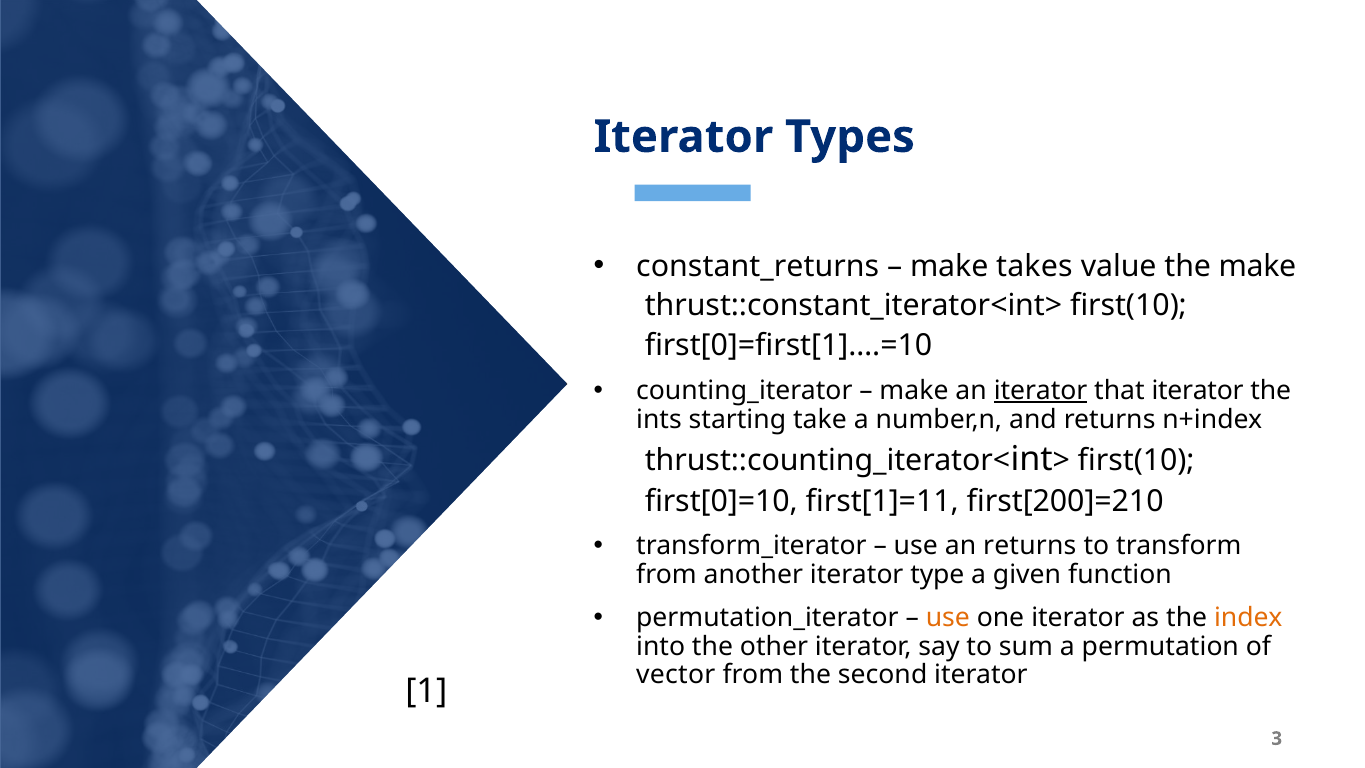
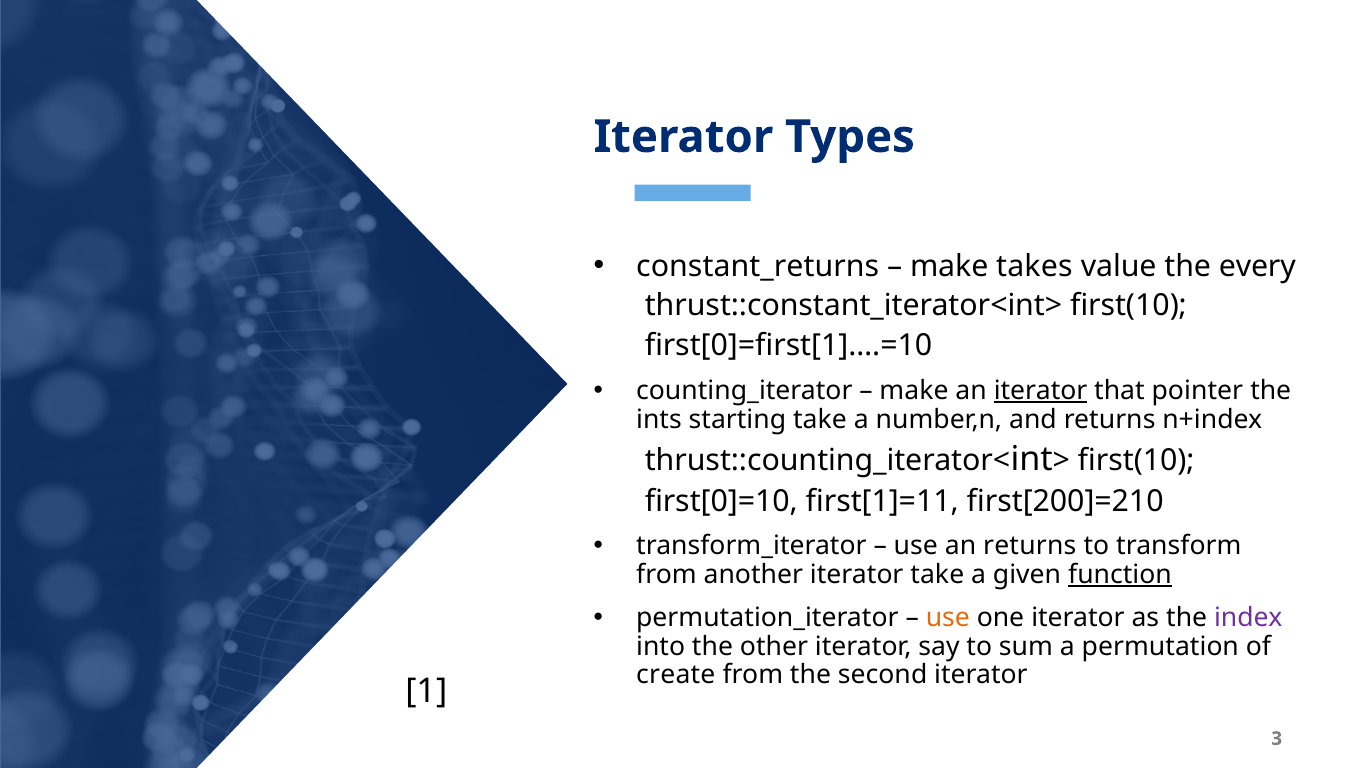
the make: make -> every
that iterator: iterator -> pointer
iterator type: type -> take
function underline: none -> present
index colour: orange -> purple
vector: vector -> create
